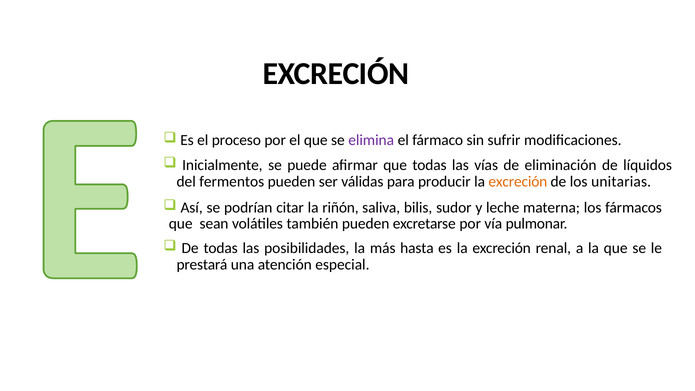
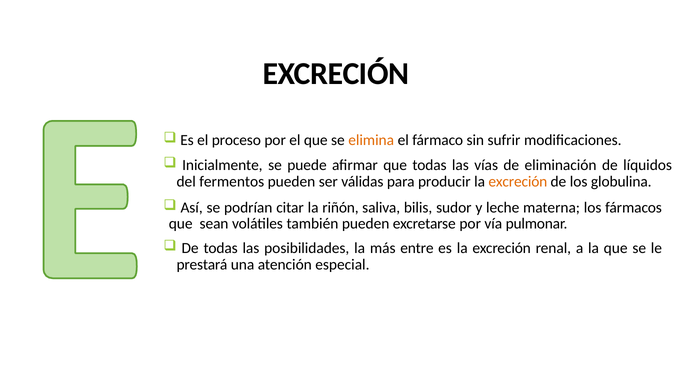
elimina colour: purple -> orange
unitarias: unitarias -> globulina
hasta: hasta -> entre
